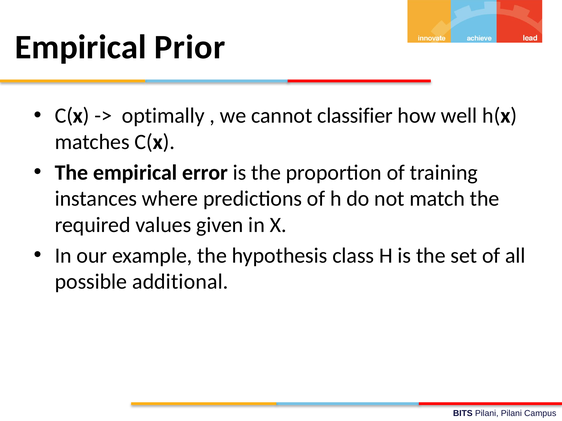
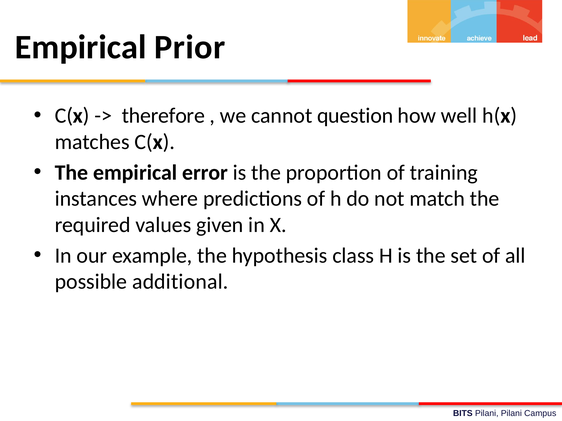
optimally: optimally -> therefore
classifier: classifier -> question
